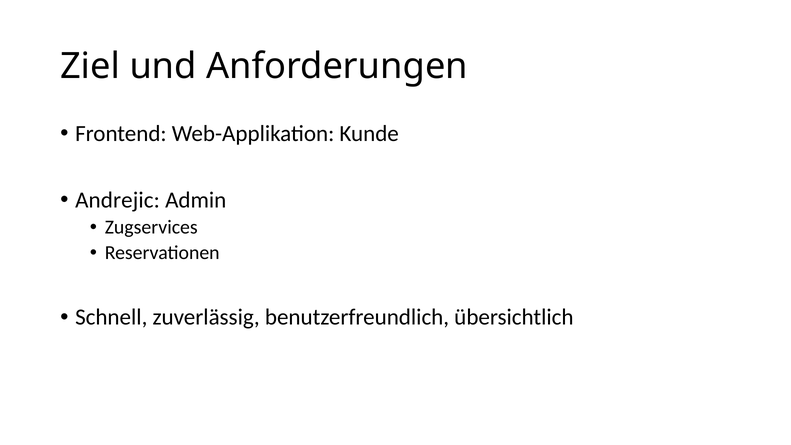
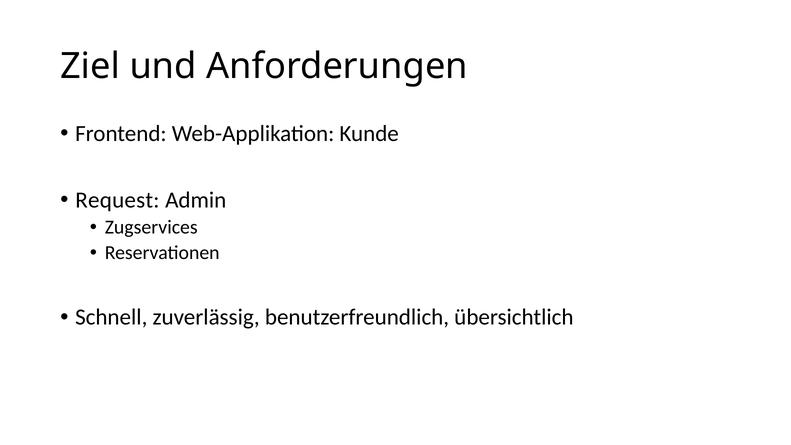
Andrejic: Andrejic -> Request
